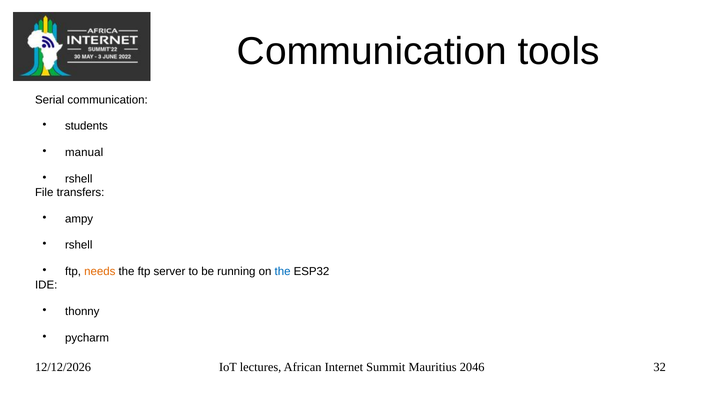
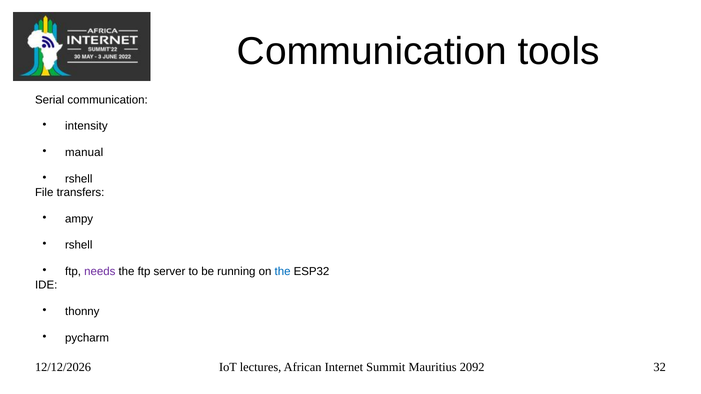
students: students -> intensity
needs colour: orange -> purple
2046: 2046 -> 2092
